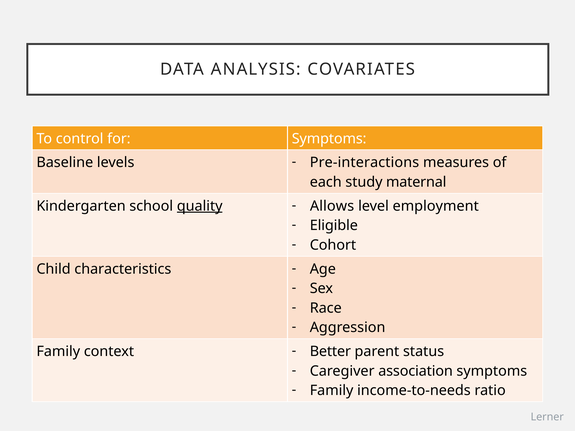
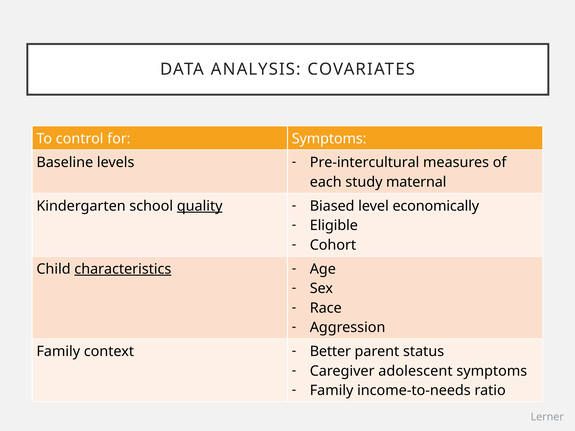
Pre-interactions: Pre-interactions -> Pre-intercultural
Allows: Allows -> Biased
employment: employment -> economically
characteristics underline: none -> present
association: association -> adolescent
